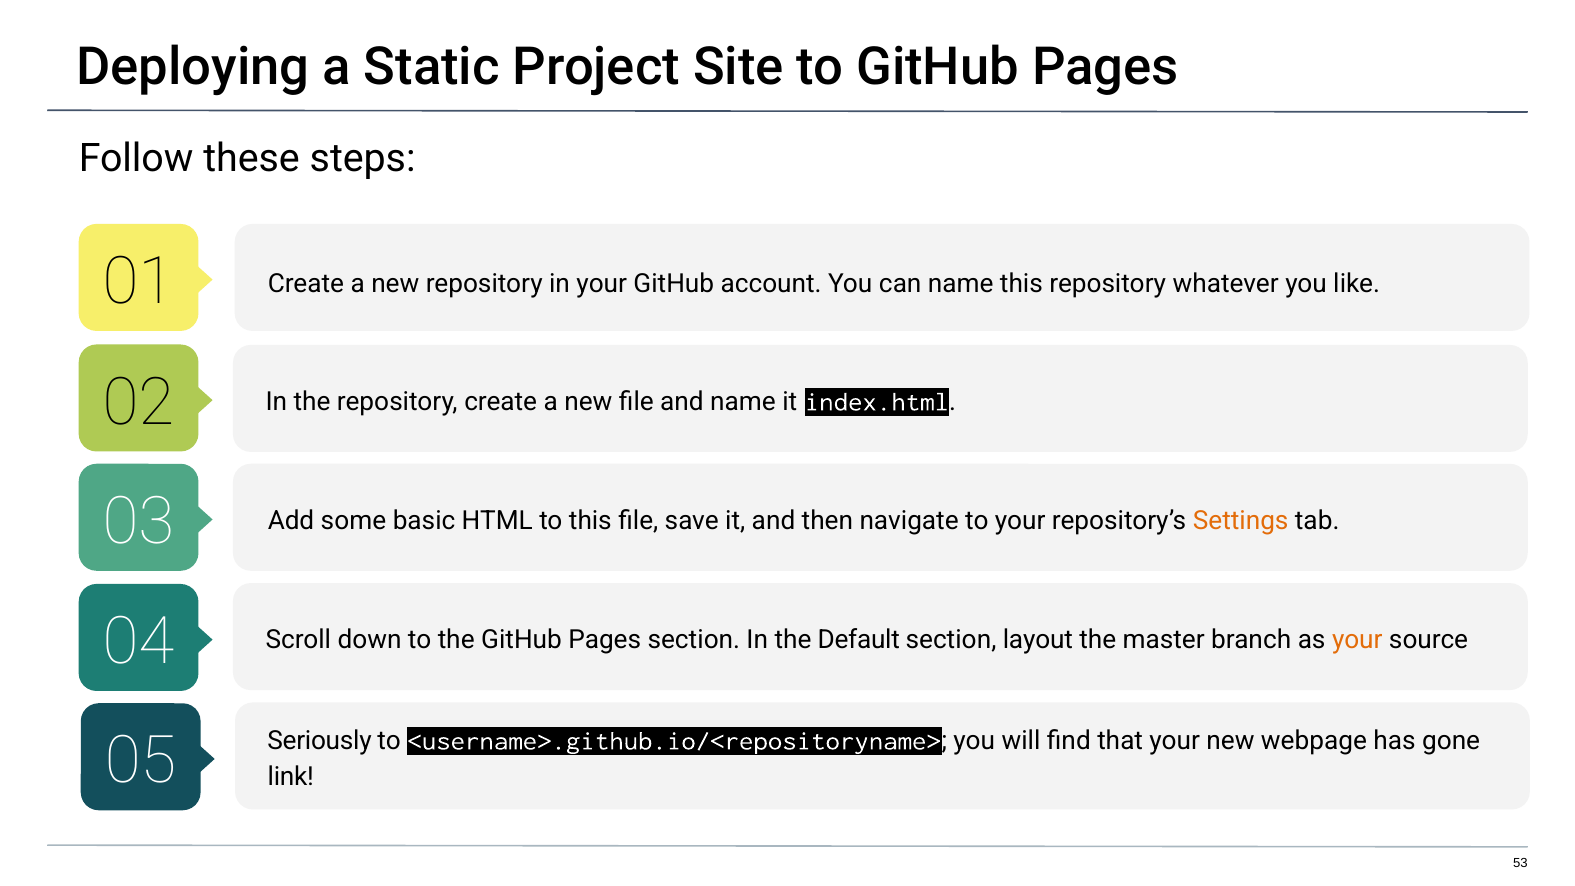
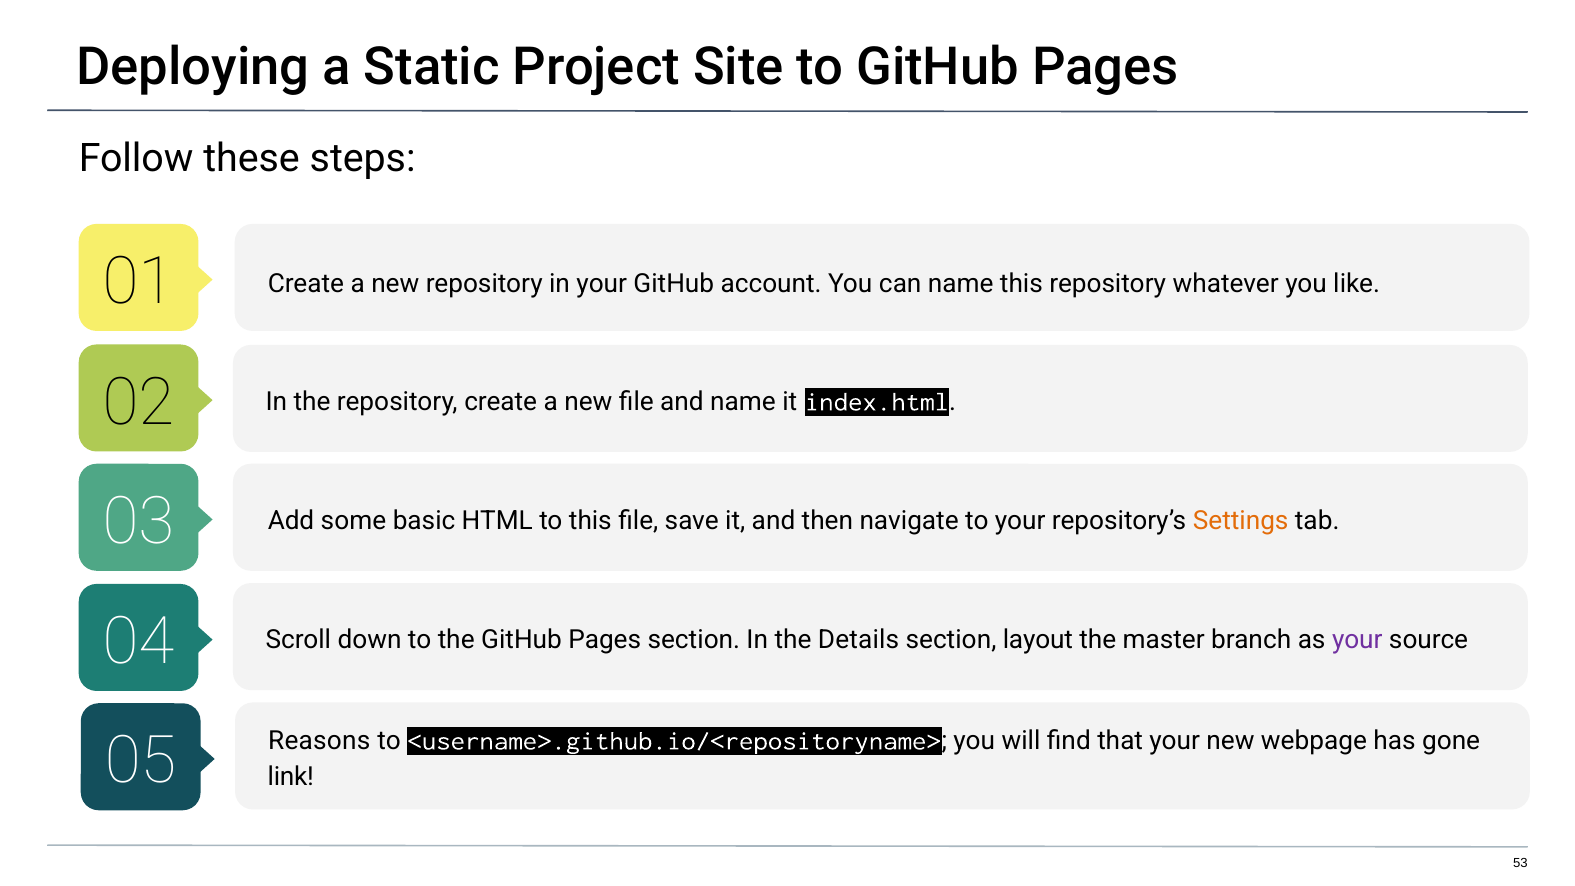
Default: Default -> Details
your at (1357, 640) colour: orange -> purple
Seriously: Seriously -> Reasons
